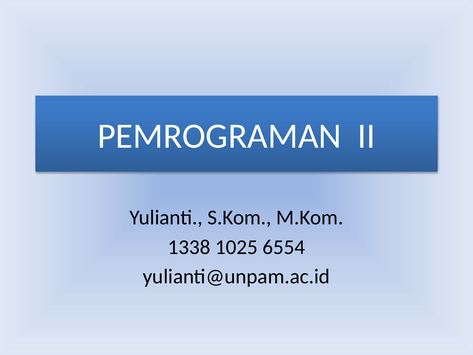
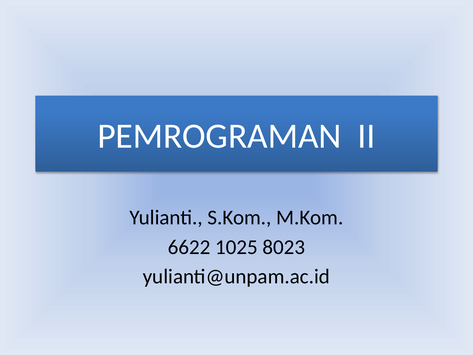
1338: 1338 -> 6622
6554: 6554 -> 8023
